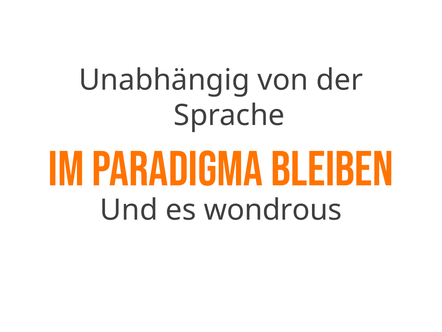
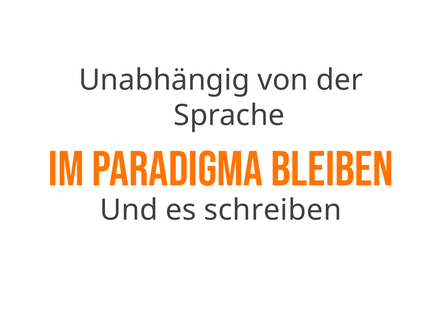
wondrous: wondrous -> schreiben
